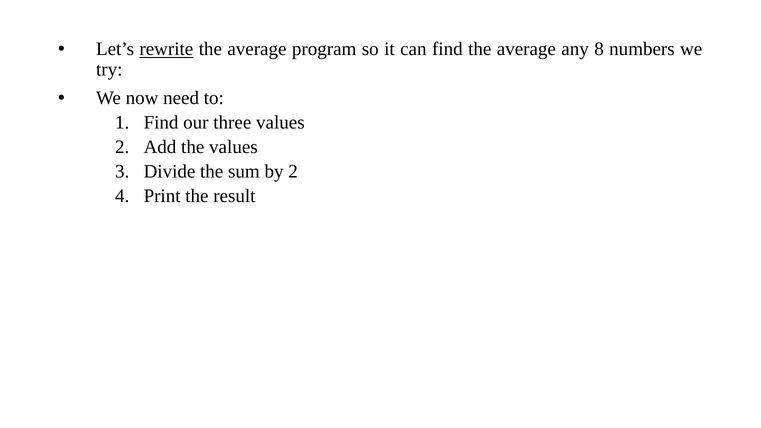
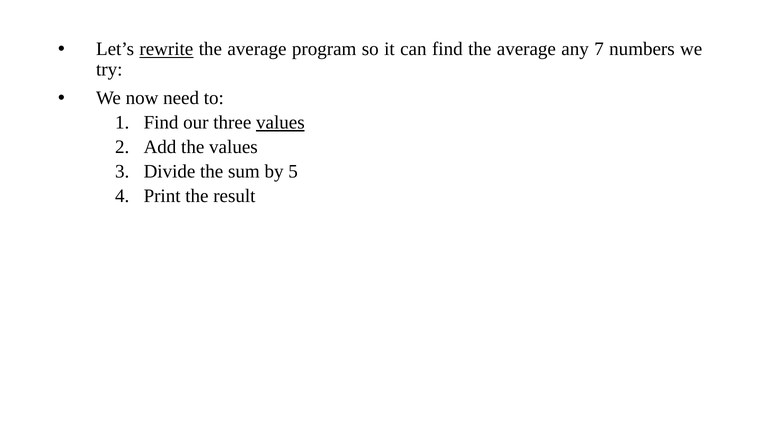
8: 8 -> 7
values at (280, 123) underline: none -> present
by 2: 2 -> 5
